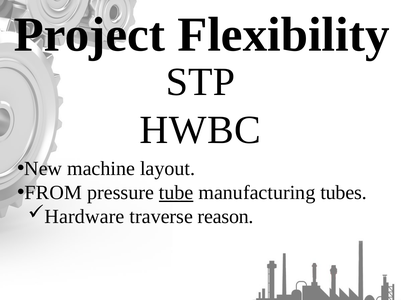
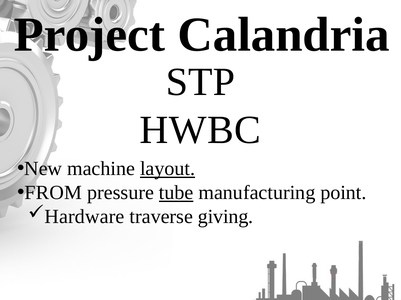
Flexibility: Flexibility -> Calandria
layout underline: none -> present
tubes: tubes -> point
reason: reason -> giving
